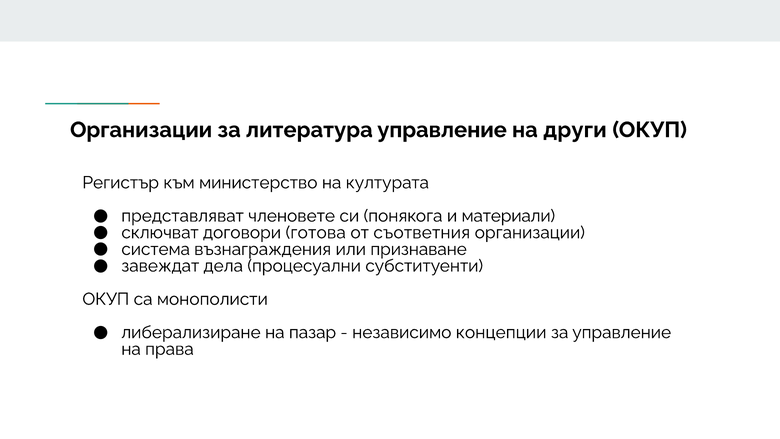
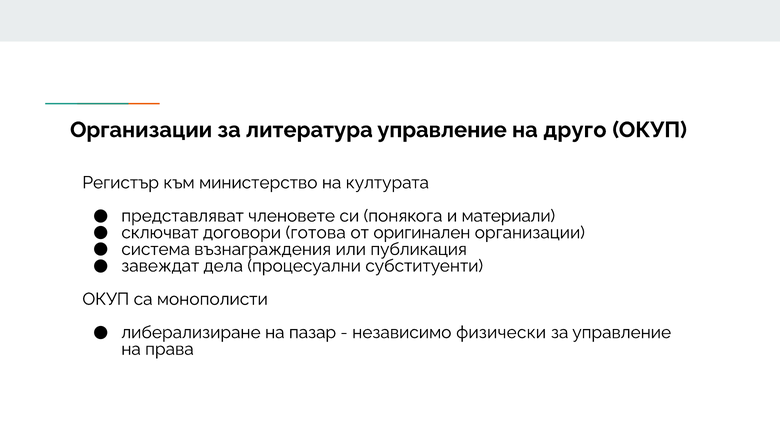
други: други -> друго
съответния: съответния -> оригинален
признаване: признаване -> публикация
концепции: концепции -> физически
